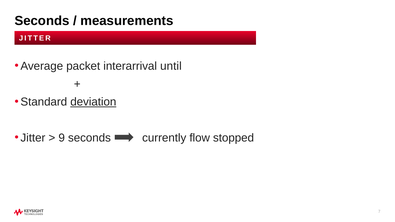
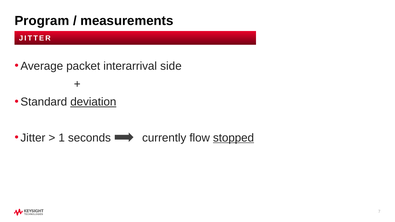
Seconds at (42, 21): Seconds -> Program
until: until -> side
9: 9 -> 1
stopped underline: none -> present
